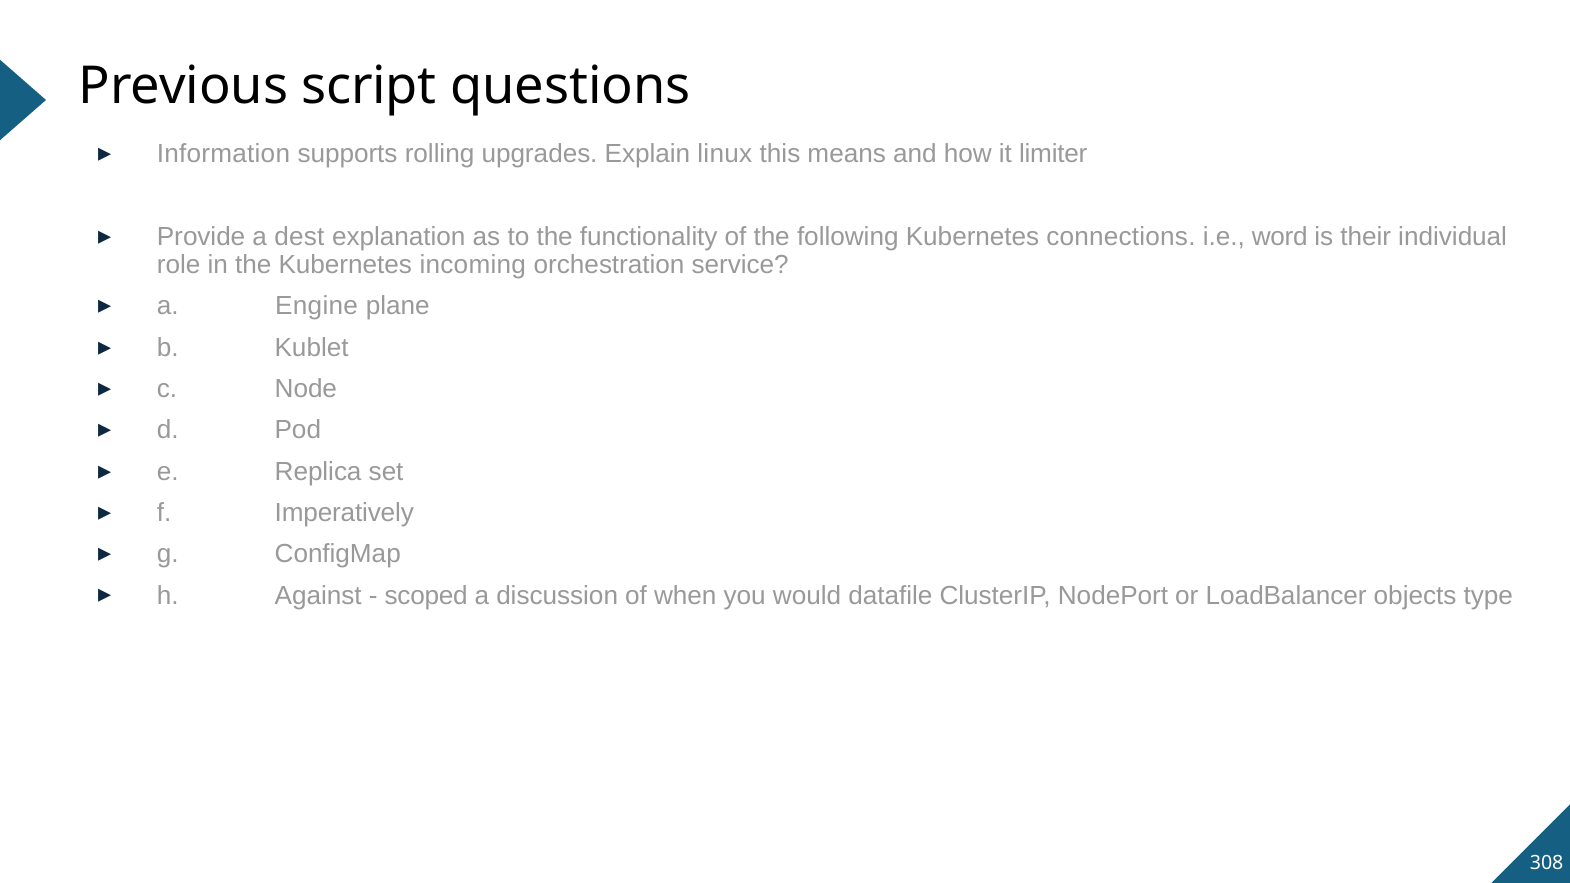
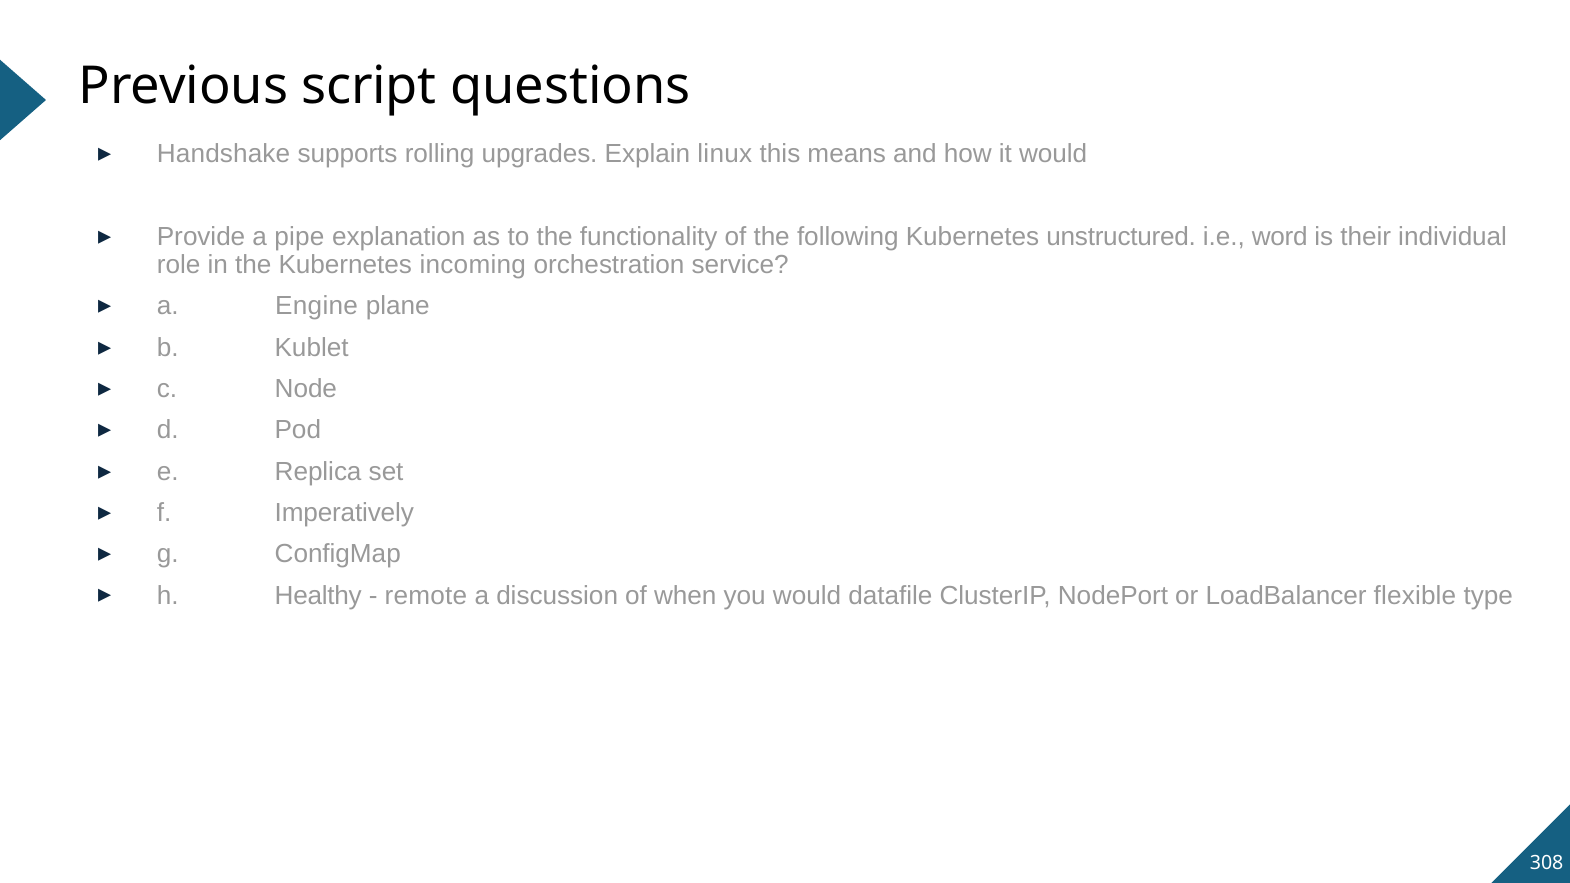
Information: Information -> Handshake
it limiter: limiter -> would
dest: dest -> pipe
connections: connections -> unstructured
Against: Against -> Healthy
scoped: scoped -> remote
objects: objects -> flexible
